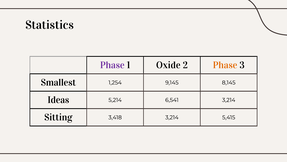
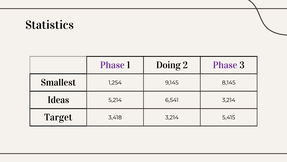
Oxide: Oxide -> Doing
Phase at (225, 65) colour: orange -> purple
Sitting: Sitting -> Target
